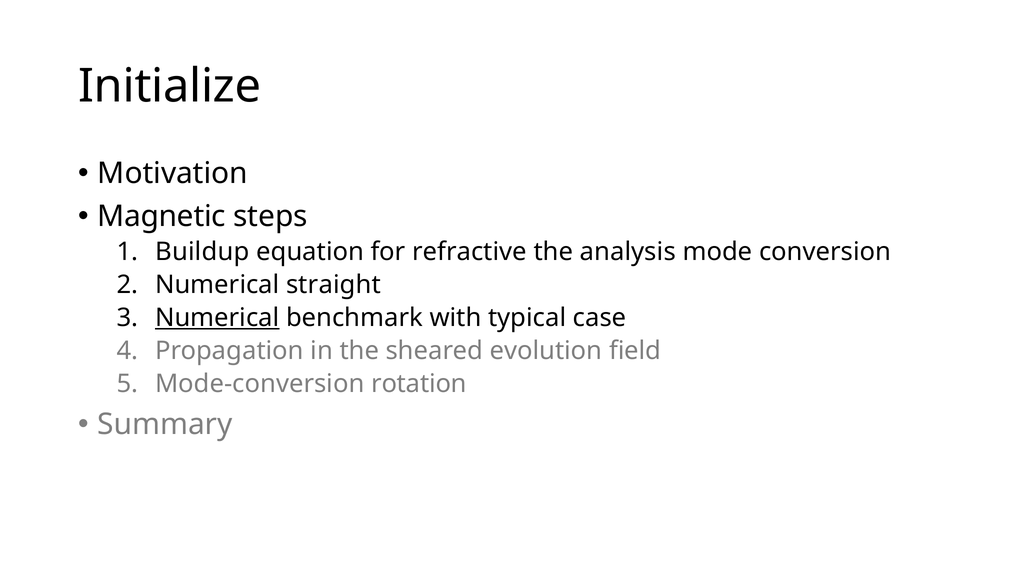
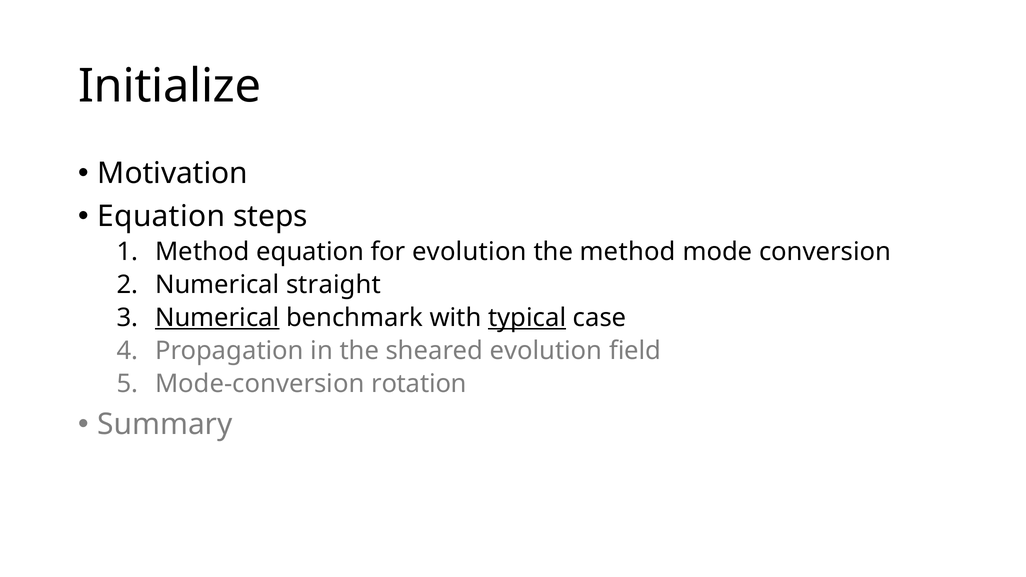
Magnetic at (162, 216): Magnetic -> Equation
Buildup at (202, 252): Buildup -> Method
for refractive: refractive -> evolution
the analysis: analysis -> method
typical underline: none -> present
